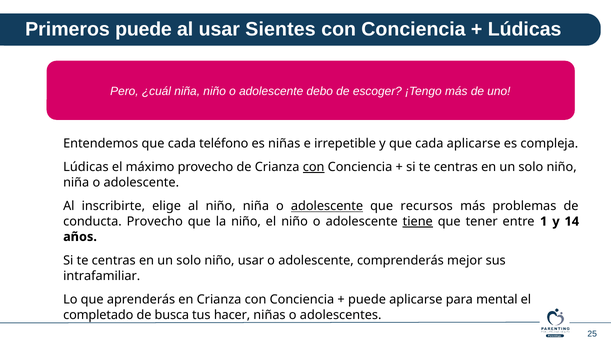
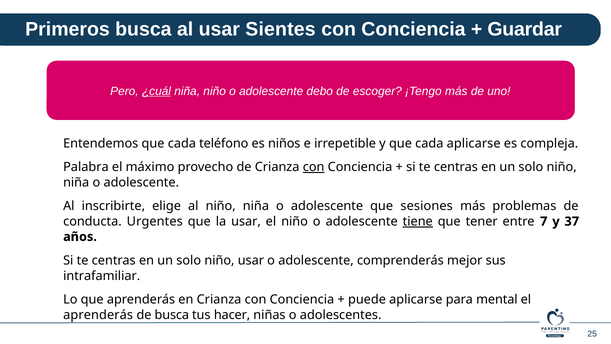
Primeros puede: puede -> busca
Lúdicas at (525, 29): Lúdicas -> Guardar
¿cuál underline: none -> present
es niñas: niñas -> niños
Lúdicas at (86, 167): Lúdicas -> Palabra
adolescente at (327, 206) underline: present -> none
recursos: recursos -> sesiones
conducta Provecho: Provecho -> Urgentes
la niño: niño -> usar
1: 1 -> 7
14: 14 -> 37
completado at (98, 315): completado -> aprenderás
